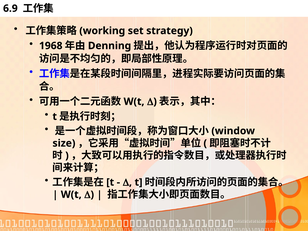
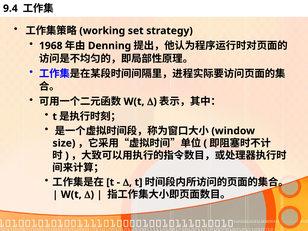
6.9: 6.9 -> 9.4
